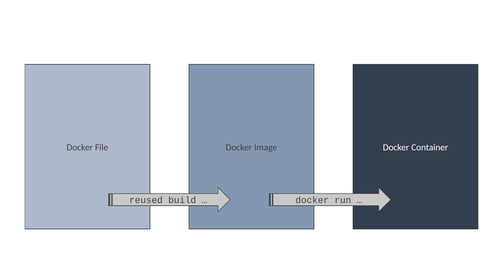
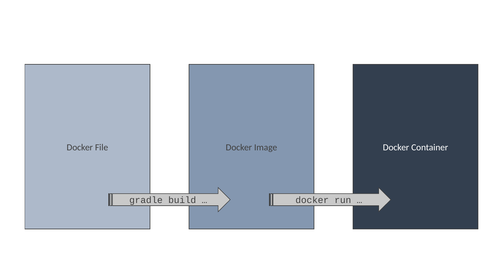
reused: reused -> gradle
